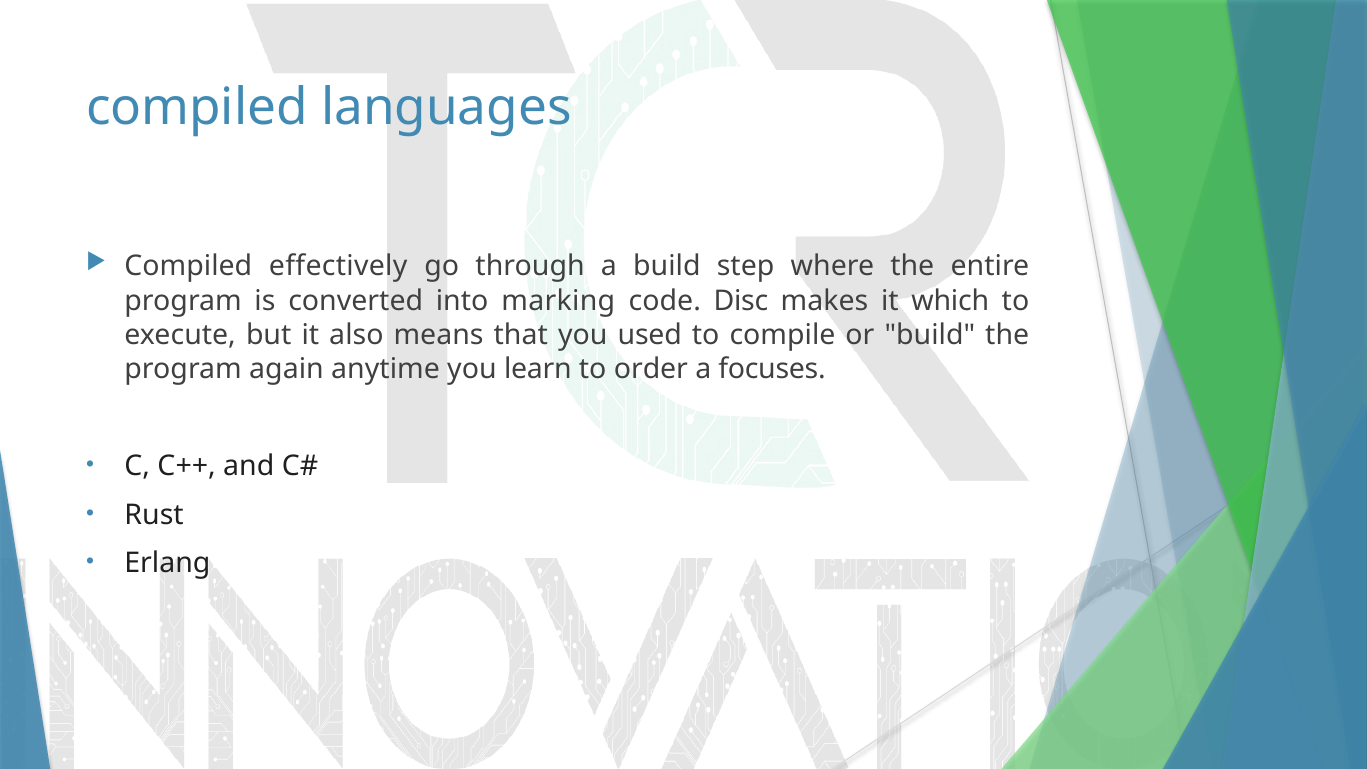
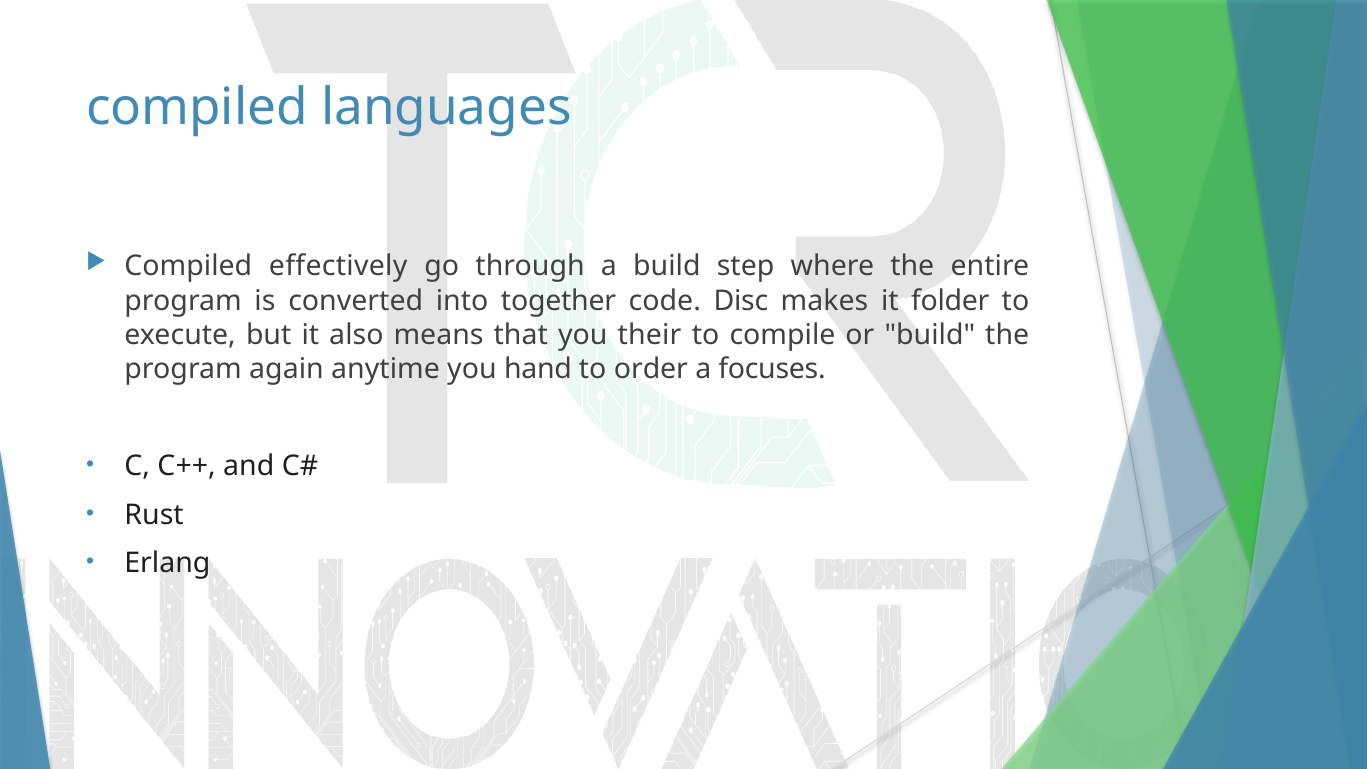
marking: marking -> together
which: which -> folder
used: used -> their
learn: learn -> hand
